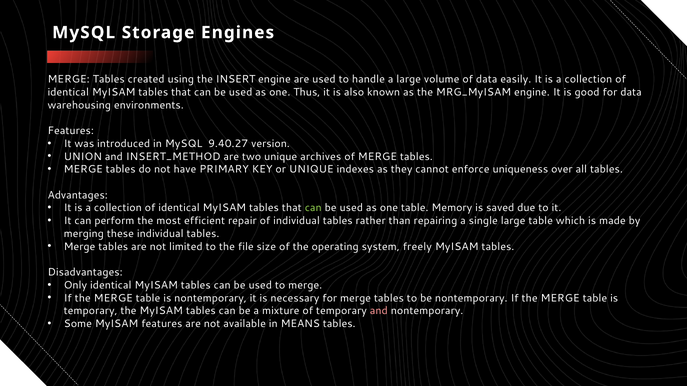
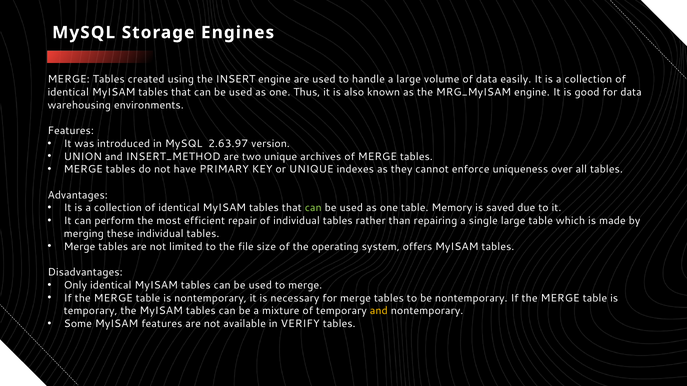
9.40.27: 9.40.27 -> 2.63.97
freely: freely -> offers
and at (379, 311) colour: pink -> yellow
MEANS: MEANS -> VERIFY
